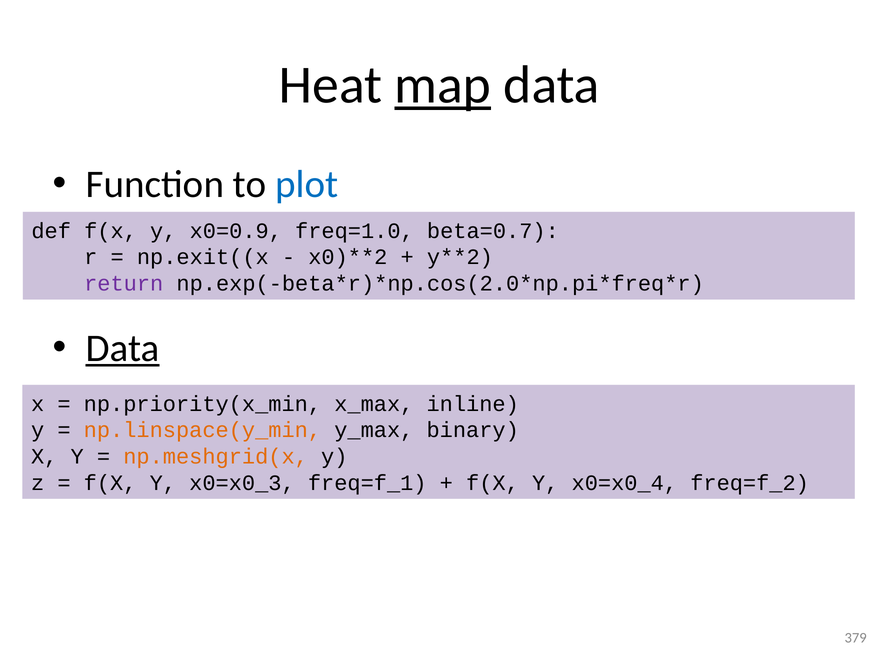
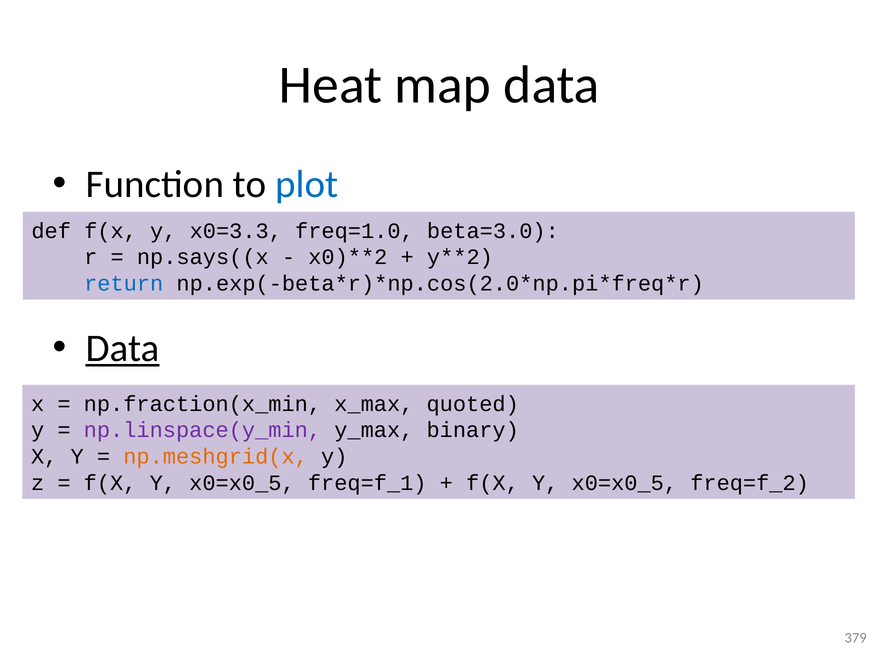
map underline: present -> none
x0=0.9: x0=0.9 -> x0=3.3
beta=0.7: beta=0.7 -> beta=3.0
np.exit((x: np.exit((x -> np.says((x
return colour: purple -> blue
np.priority(x_min: np.priority(x_min -> np.fraction(x_min
inline: inline -> quoted
np.linspace(y_min colour: orange -> purple
x0=x0_3 at (242, 483): x0=x0_3 -> x0=x0_5
x0=x0_4 at (624, 483): x0=x0_4 -> x0=x0_5
